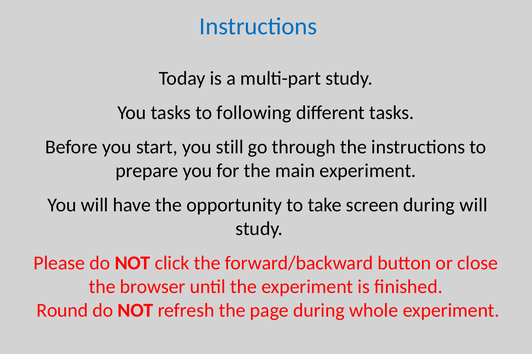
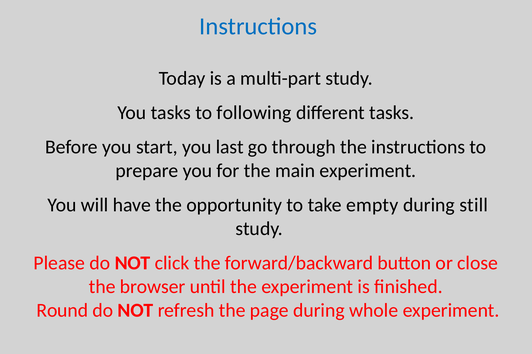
still: still -> last
screen: screen -> empty
during will: will -> still
